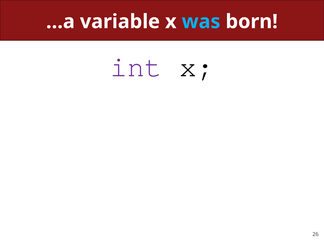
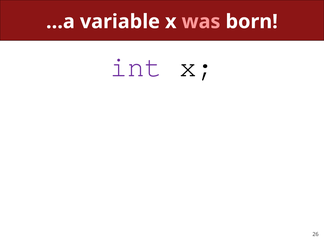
was colour: light blue -> pink
